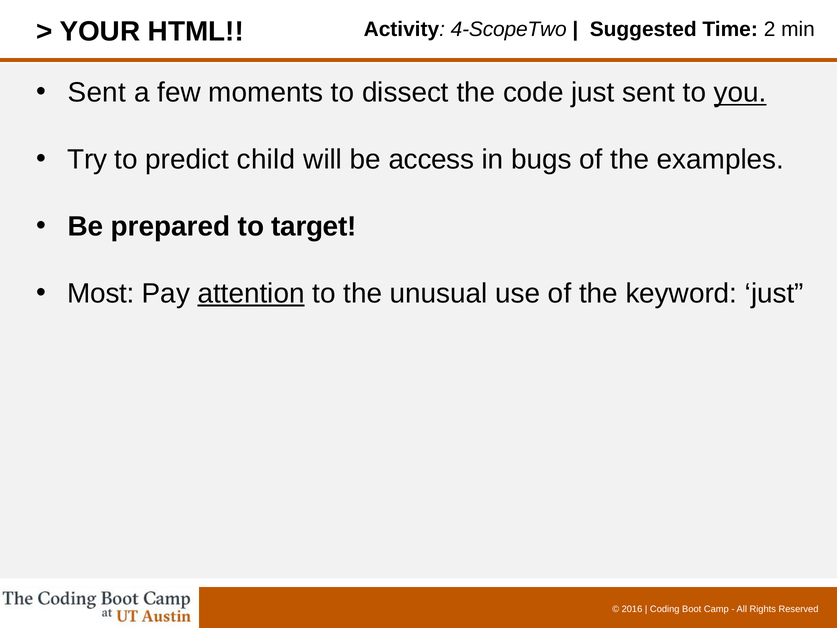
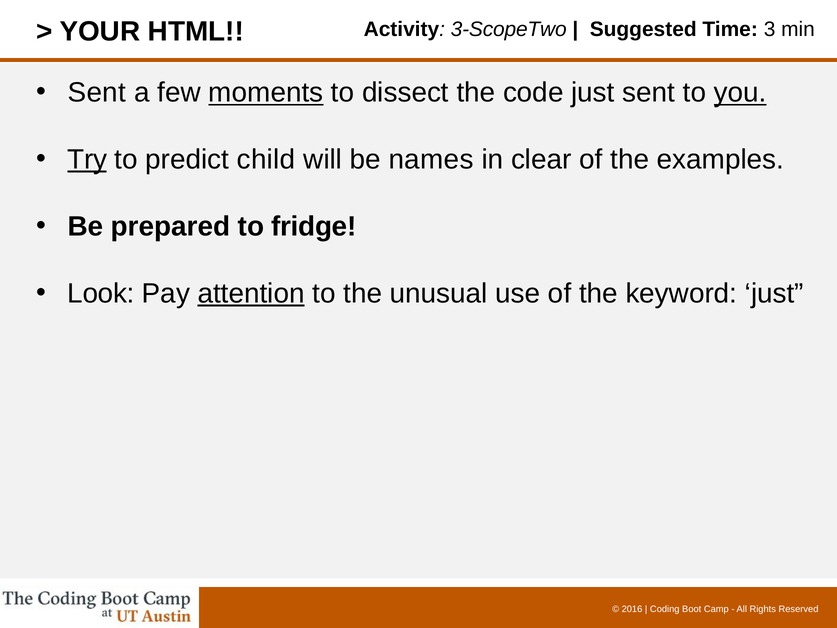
4-ScopeTwo: 4-ScopeTwo -> 3-ScopeTwo
2: 2 -> 3
moments underline: none -> present
Try underline: none -> present
access: access -> names
bugs: bugs -> clear
target: target -> fridge
Most: Most -> Look
